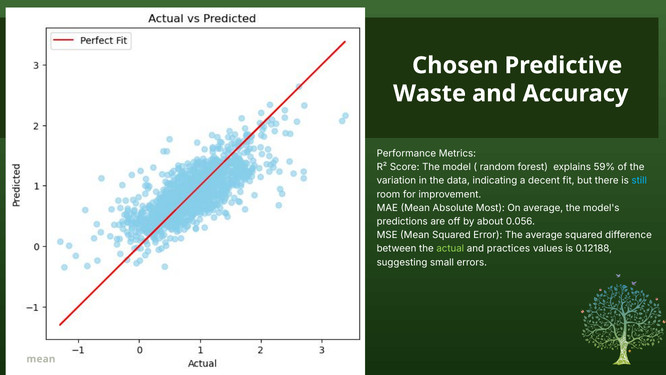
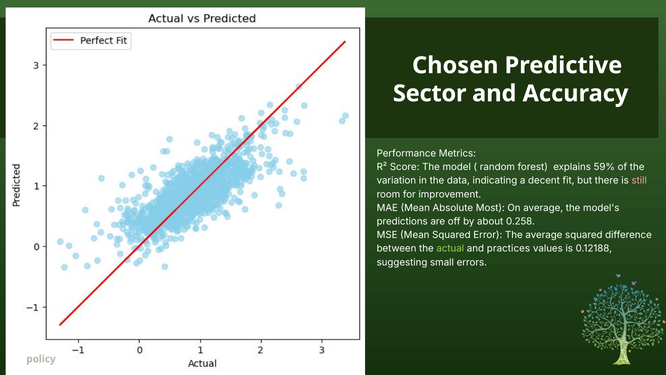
Waste: Waste -> Sector
still colour: light blue -> pink
0.056: 0.056 -> 0.258
mean at (41, 359): mean -> policy
